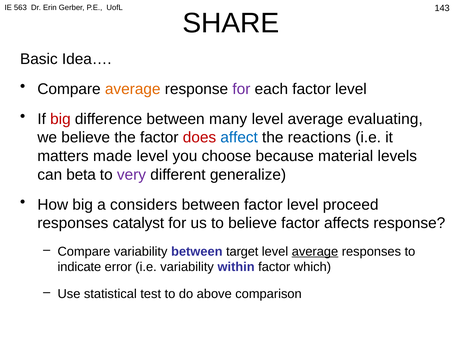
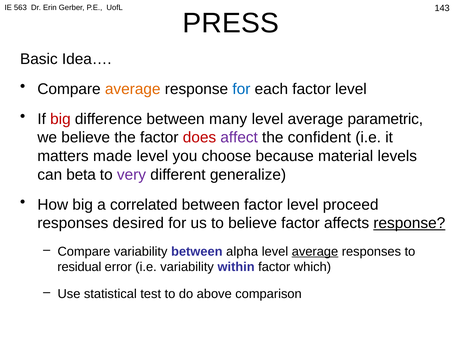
SHARE: SHARE -> PRESS
for at (241, 89) colour: purple -> blue
evaluating: evaluating -> parametric
affect colour: blue -> purple
reactions: reactions -> confident
considers: considers -> correlated
catalyst: catalyst -> desired
response at (409, 223) underline: none -> present
target: target -> alpha
indicate: indicate -> residual
